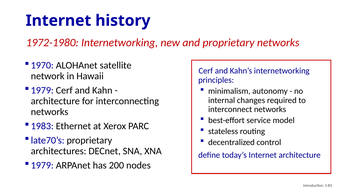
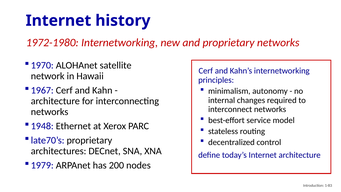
1979 at (42, 90): 1979 -> 1967
1983: 1983 -> 1948
